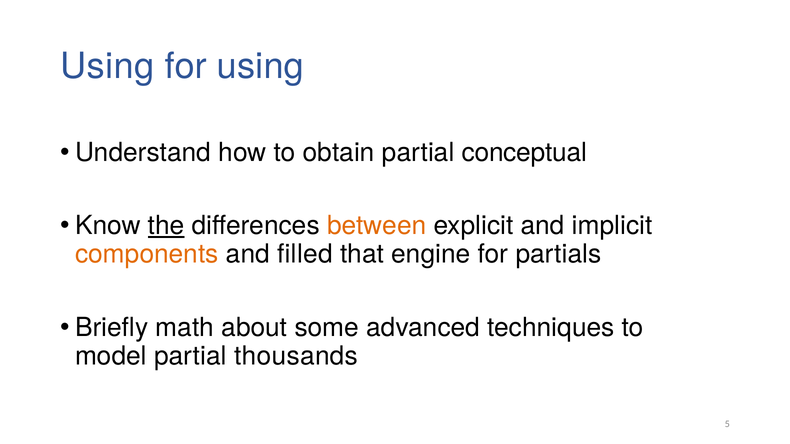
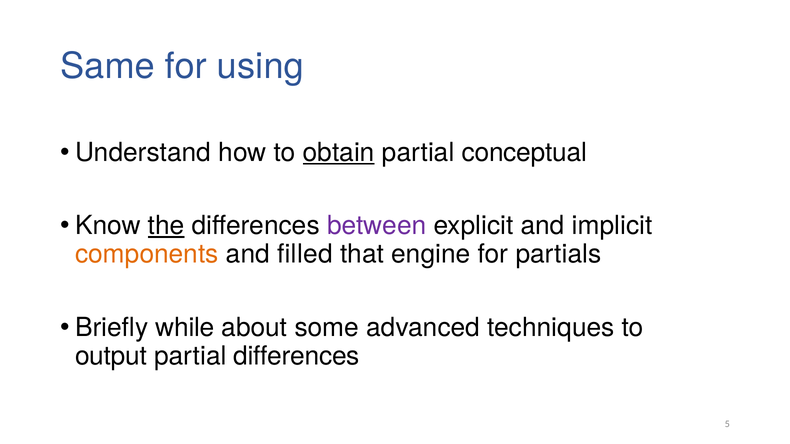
Using at (107, 66): Using -> Same
obtain underline: none -> present
between colour: orange -> purple
math: math -> while
model: model -> output
partial thousands: thousands -> differences
